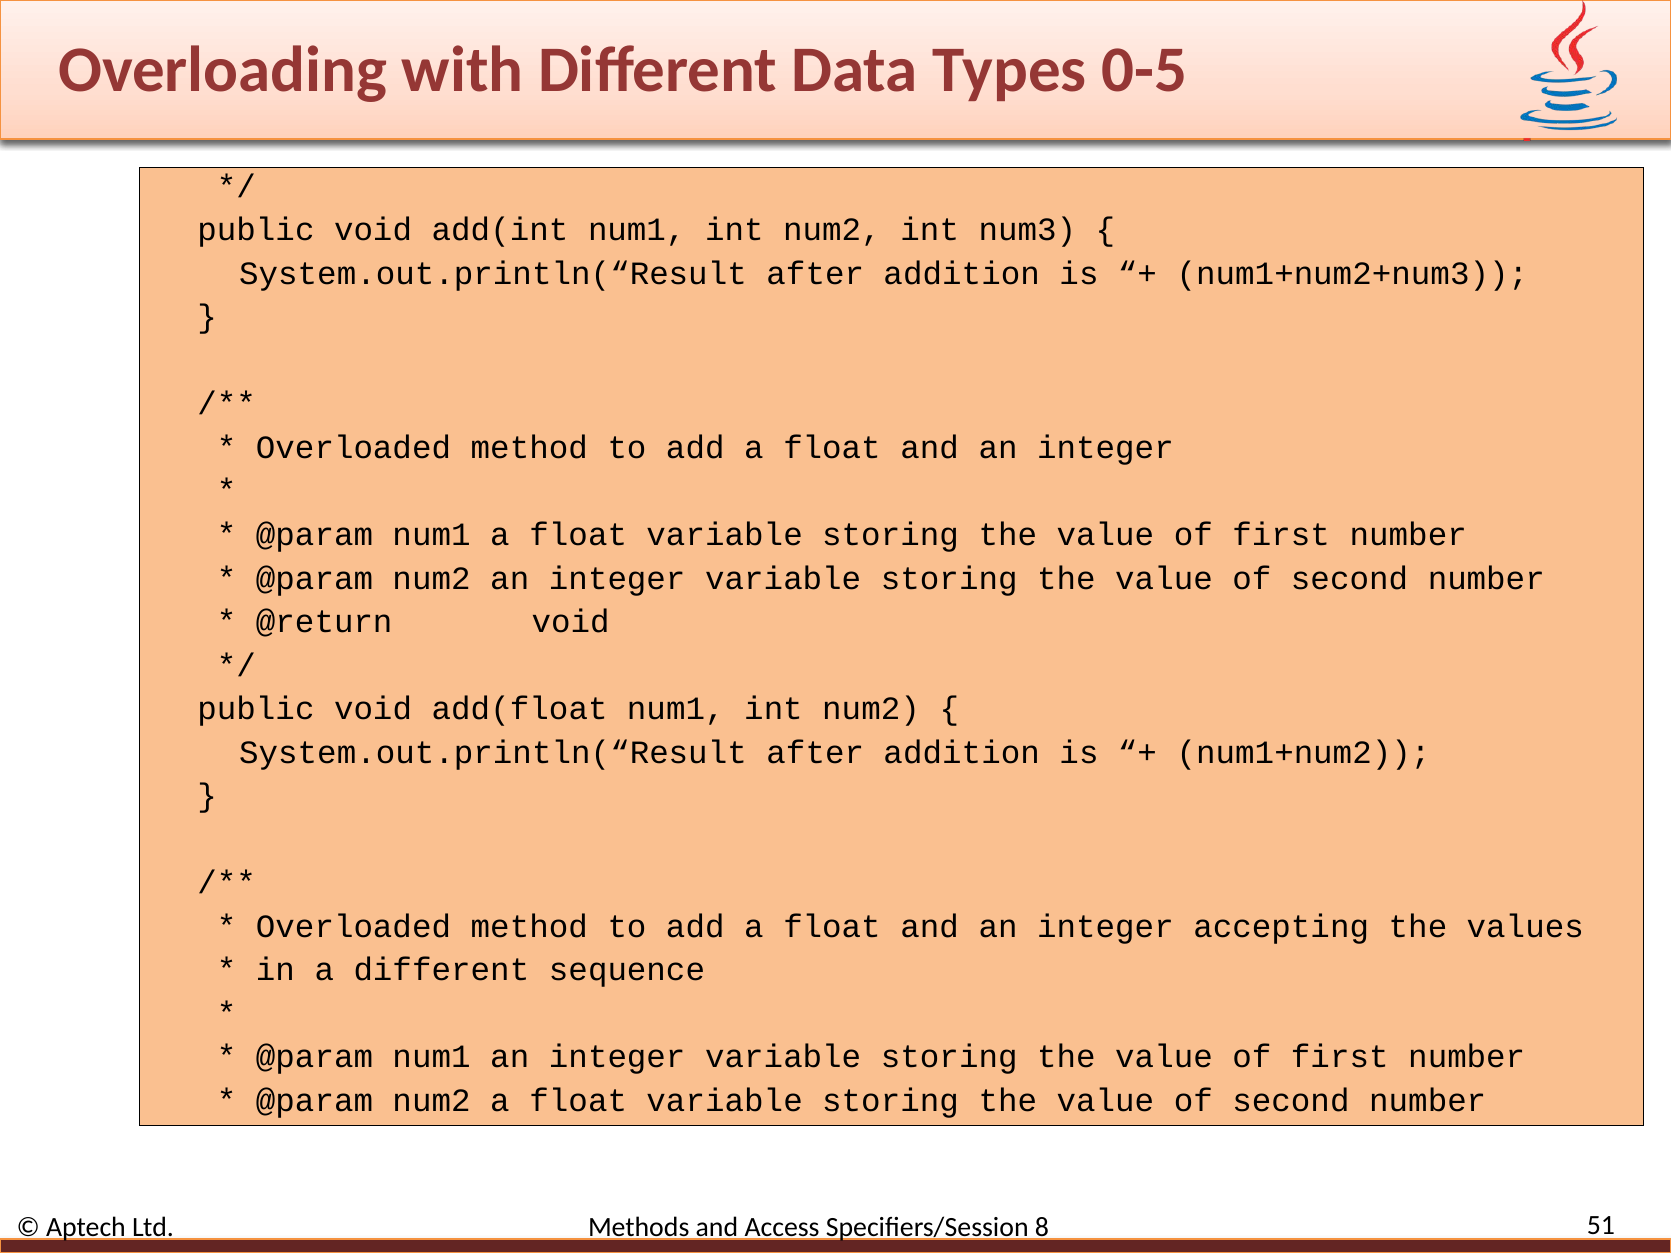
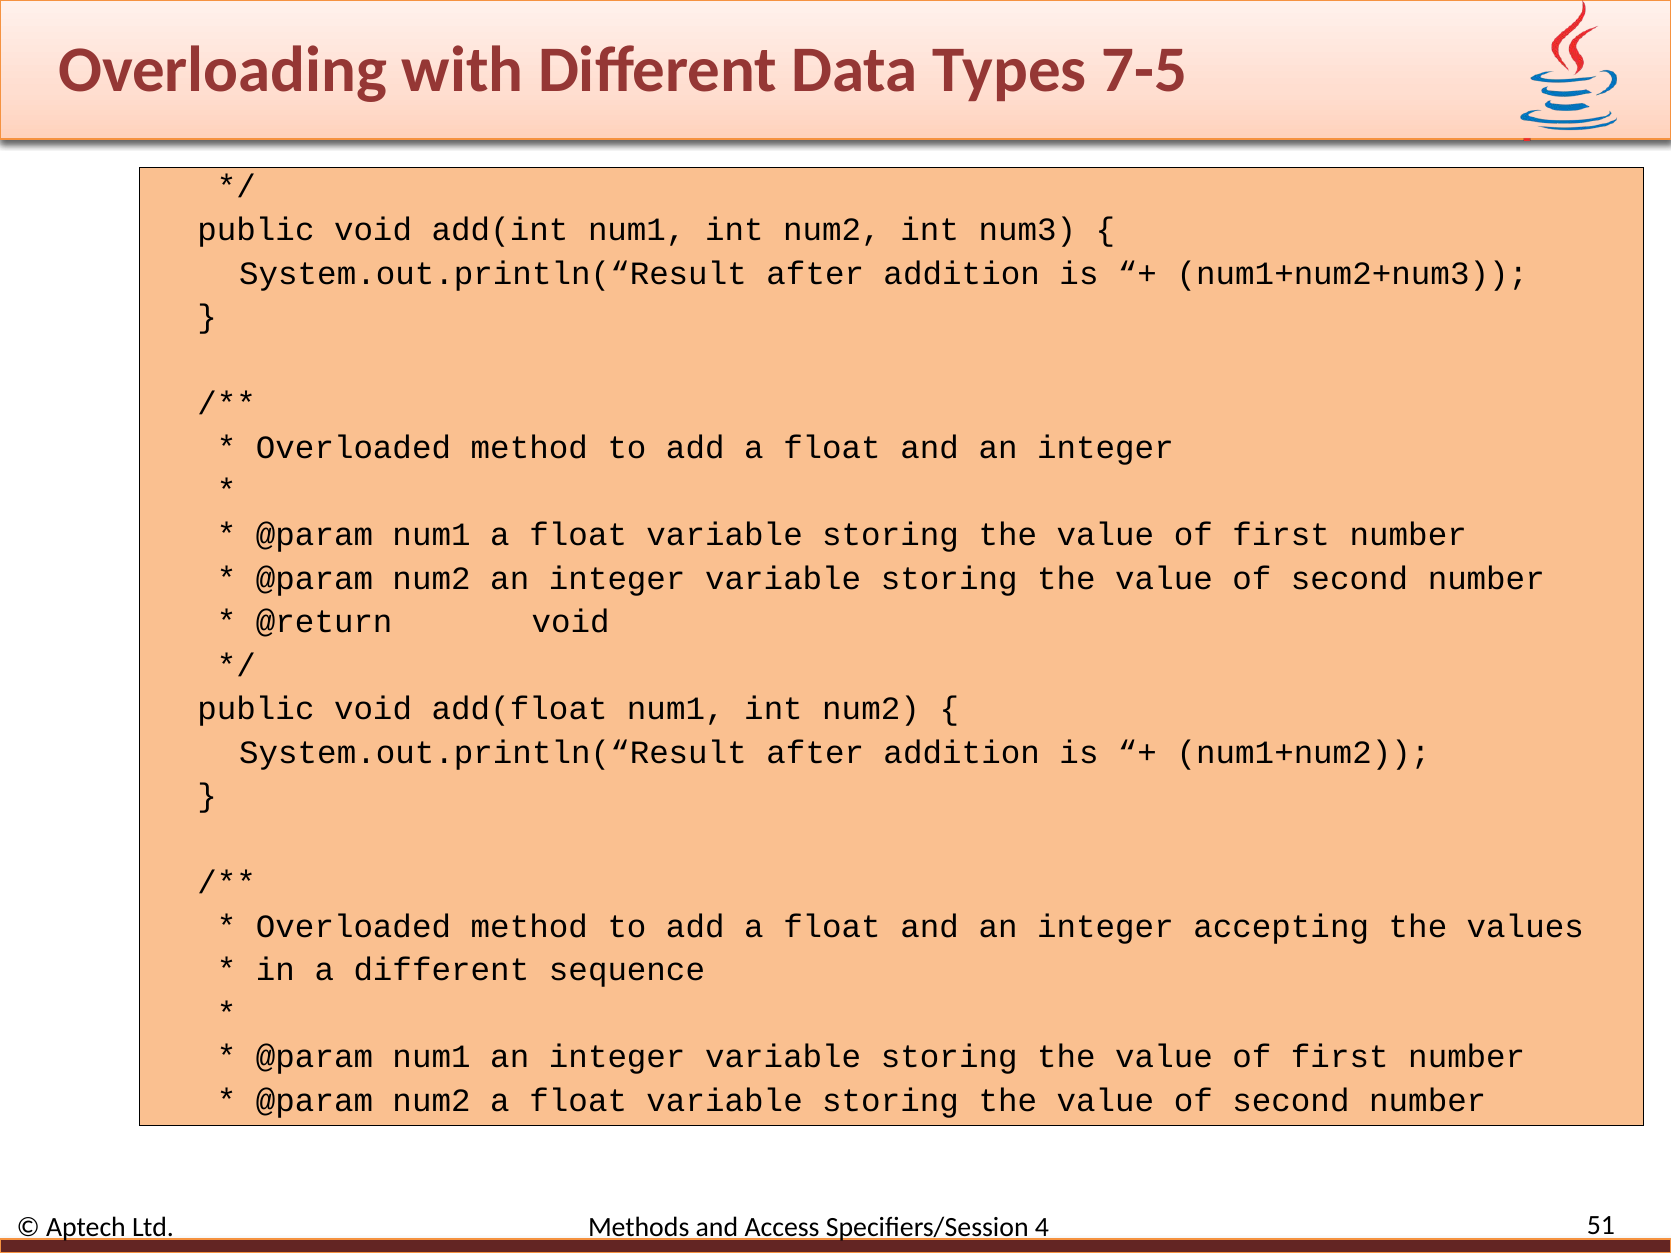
0-5: 0-5 -> 7-5
8: 8 -> 4
